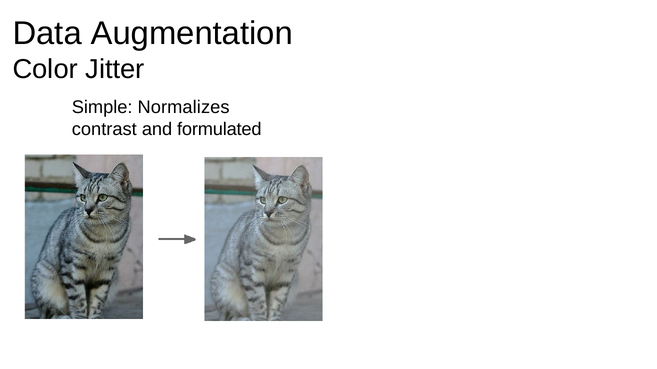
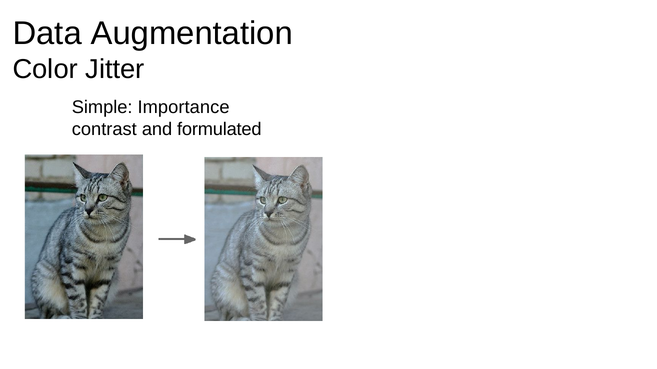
Normalizes: Normalizes -> Importance
